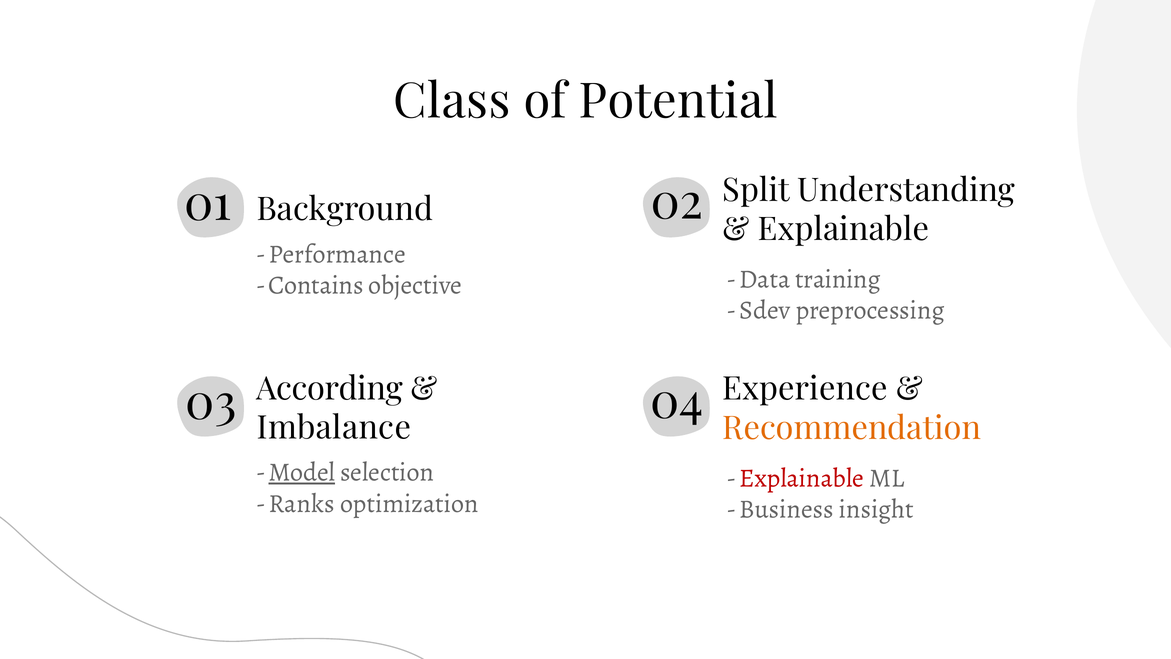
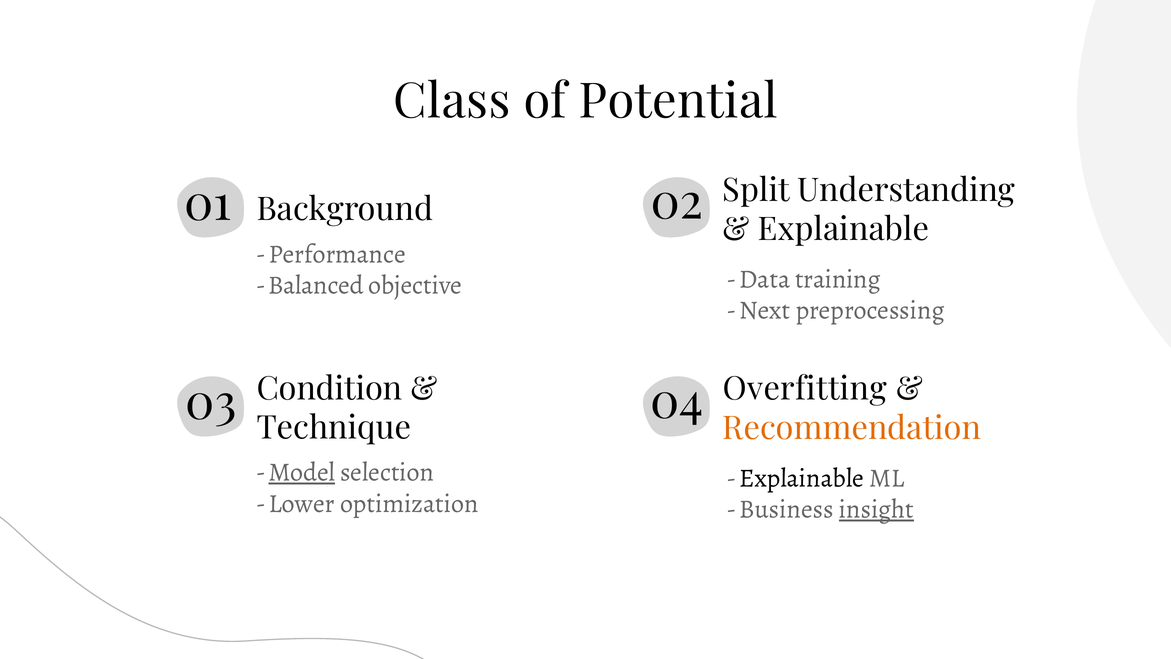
Contains: Contains -> Balanced
Sdev: Sdev -> Next
According: According -> Condition
Experience: Experience -> Overfitting
Imbalance: Imbalance -> Technique
Explainable at (802, 478) colour: red -> black
Ranks: Ranks -> Lower
insight underline: none -> present
